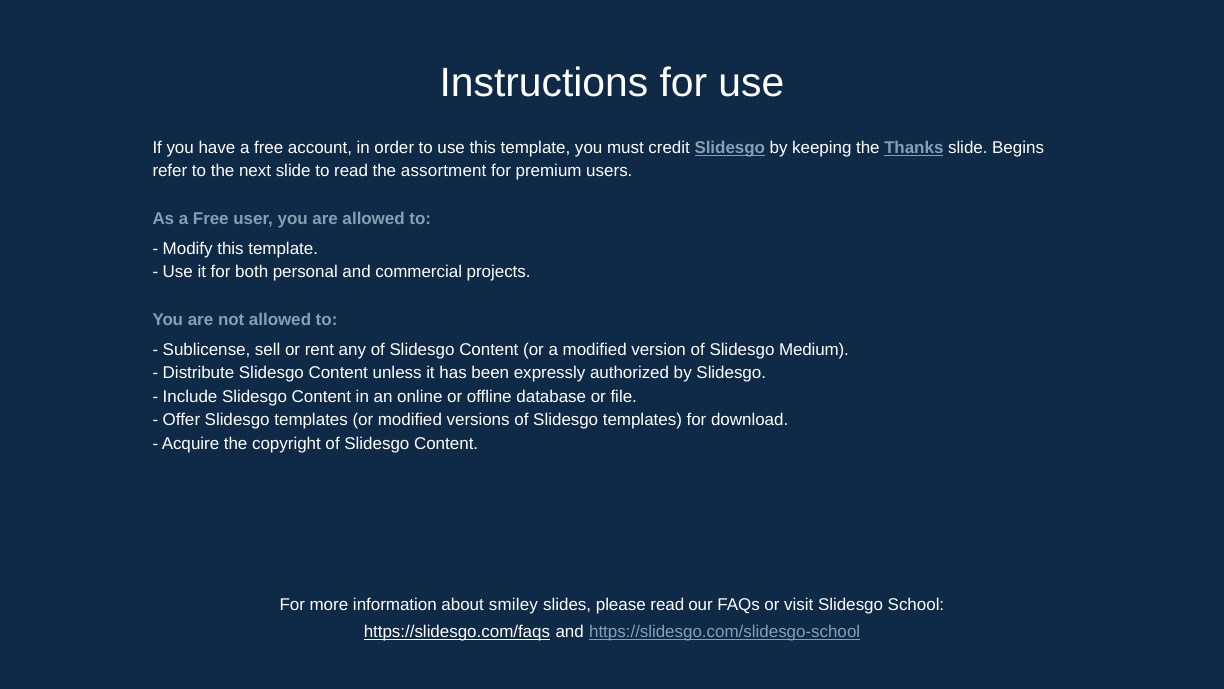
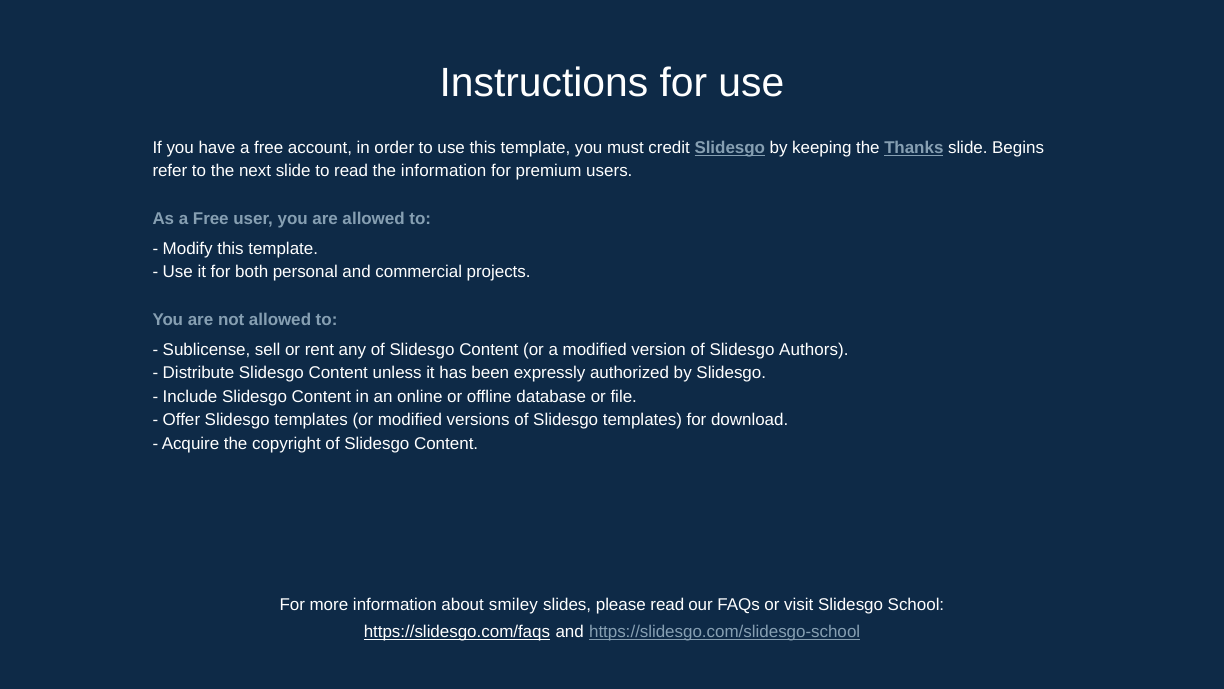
the assortment: assortment -> information
Medium: Medium -> Authors
